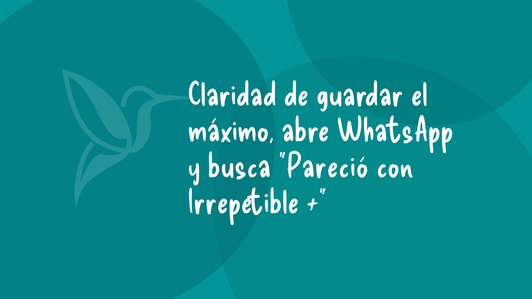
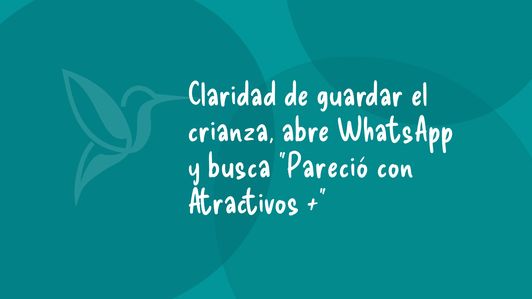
máximo: máximo -> crianza
Irrepetible: Irrepetible -> Atractivos
